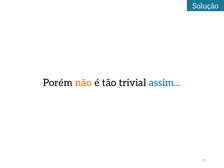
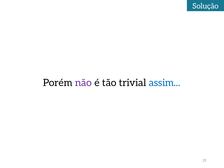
não colour: orange -> purple
